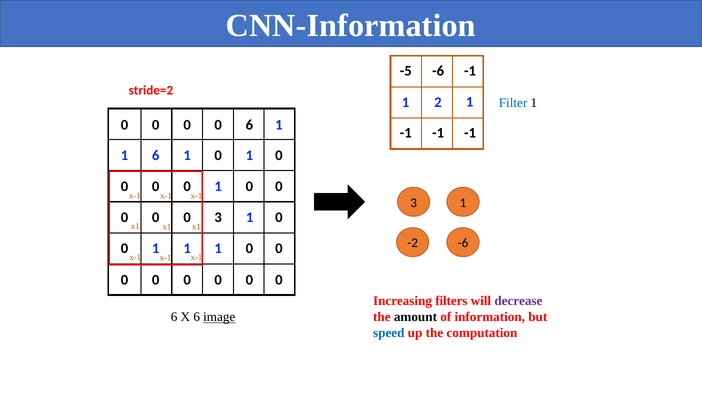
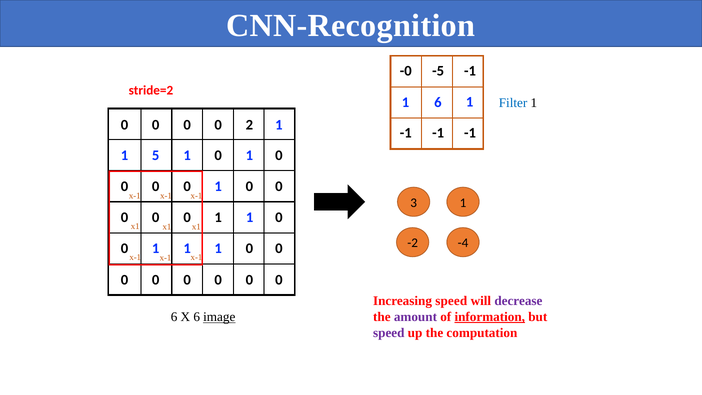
CNN-Information: CNN-Information -> CNN-Recognition
-5: -5 -> -0
-6 at (438, 71): -6 -> -5
2 at (438, 102): 2 -> 6
0 6: 6 -> 2
6 at (156, 155): 6 -> 5
3 at (218, 218): 3 -> 1
-2 -6: -6 -> -4
Increasing filters: filters -> speed
amount colour: black -> purple
information underline: none -> present
speed at (389, 333) colour: blue -> purple
